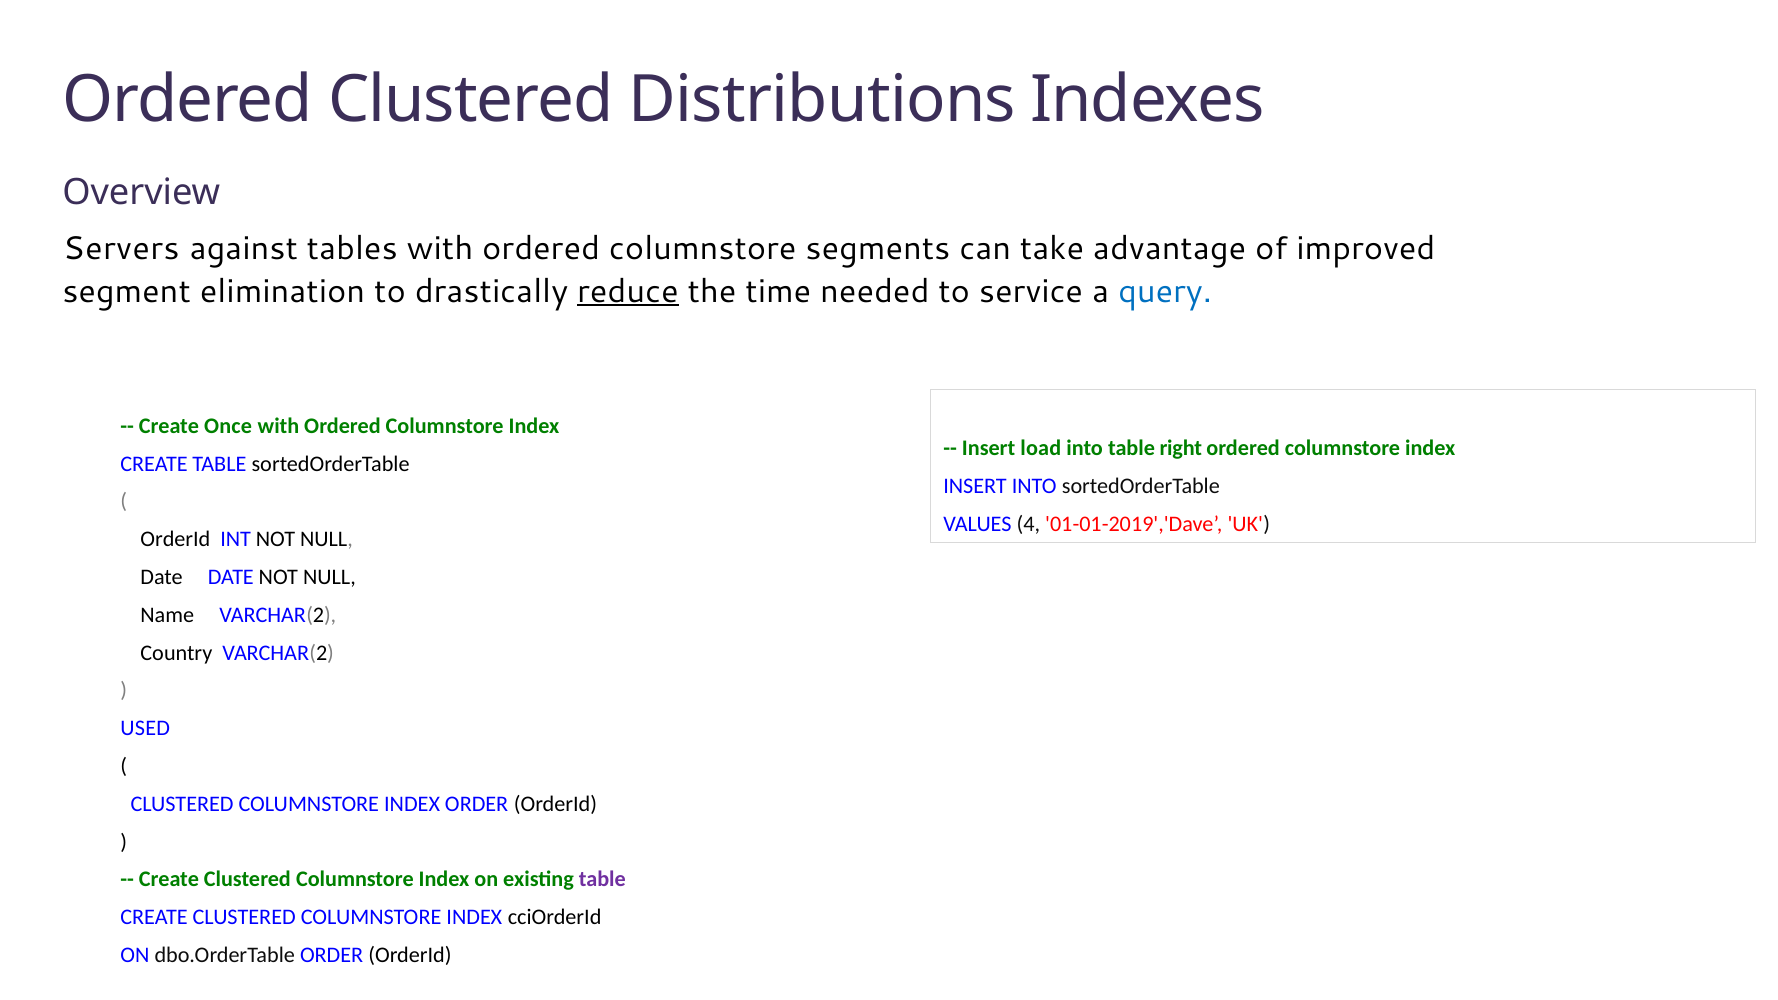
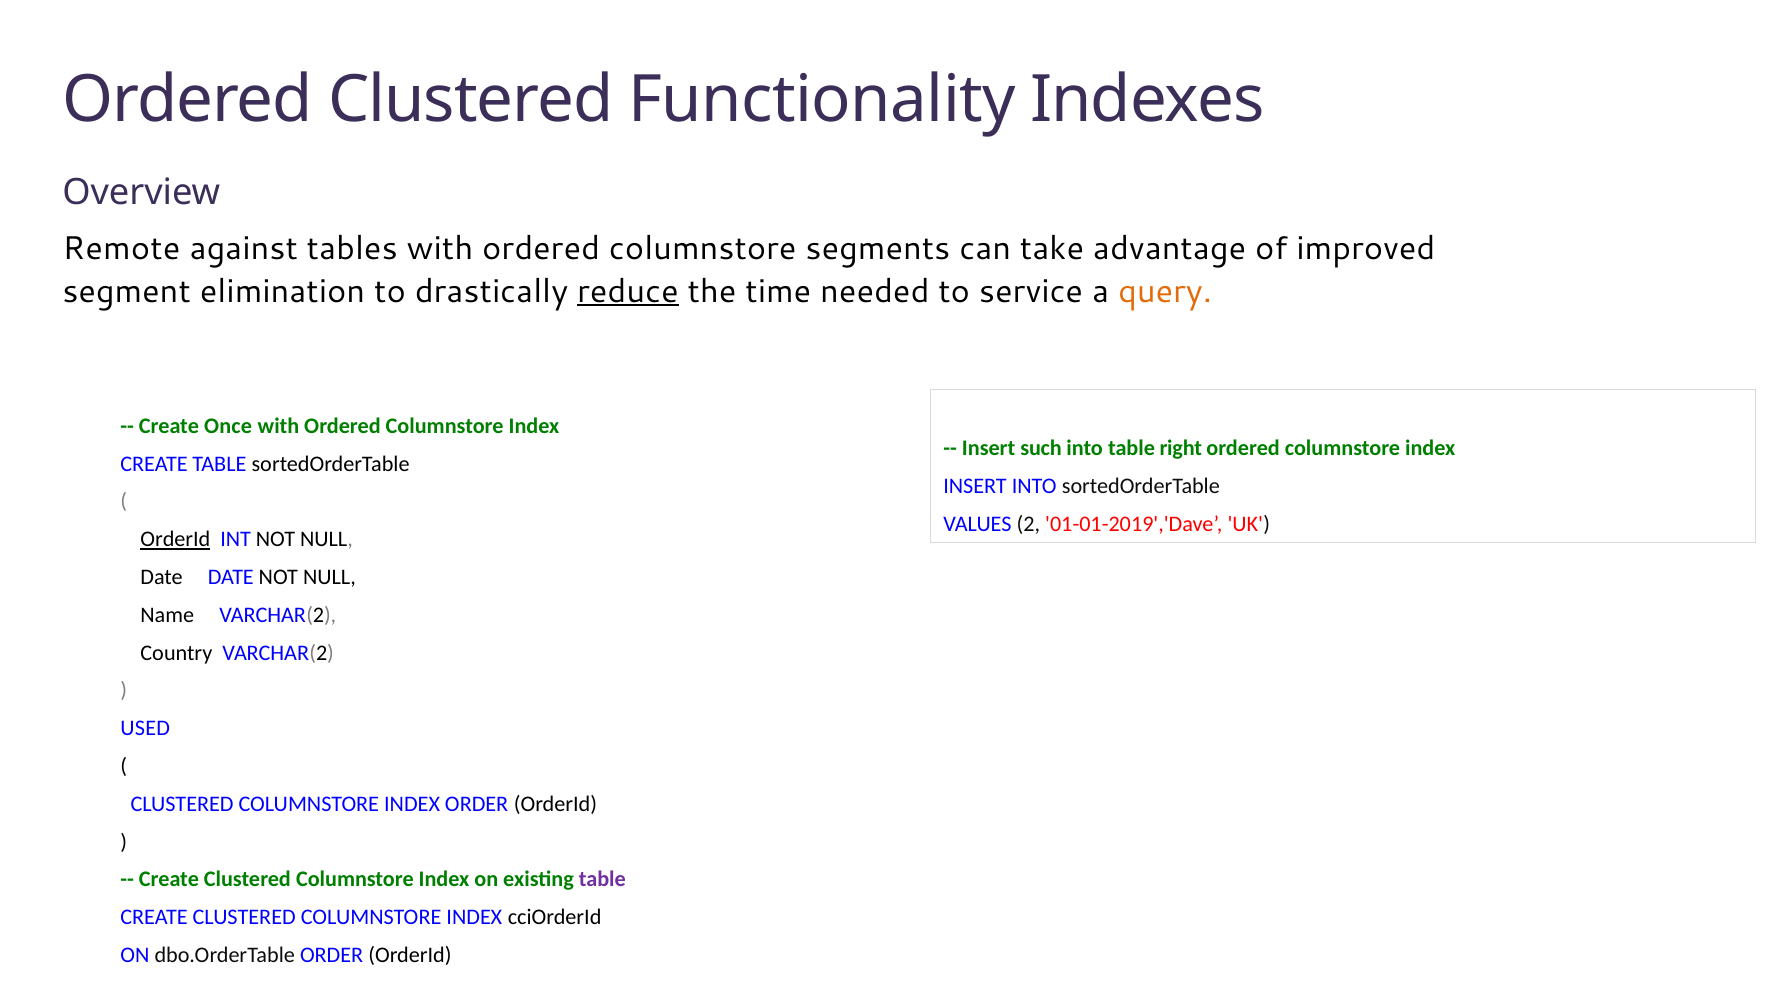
Distributions: Distributions -> Functionality
Servers: Servers -> Remote
query colour: blue -> orange
load: load -> such
4: 4 -> 2
OrderId at (175, 539) underline: none -> present
